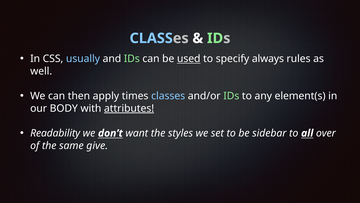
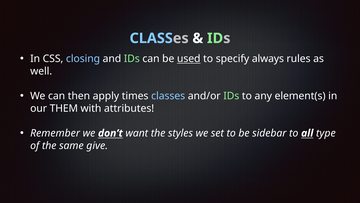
usually: usually -> closing
BODY: BODY -> THEM
attributes underline: present -> none
Readability: Readability -> Remember
over: over -> type
